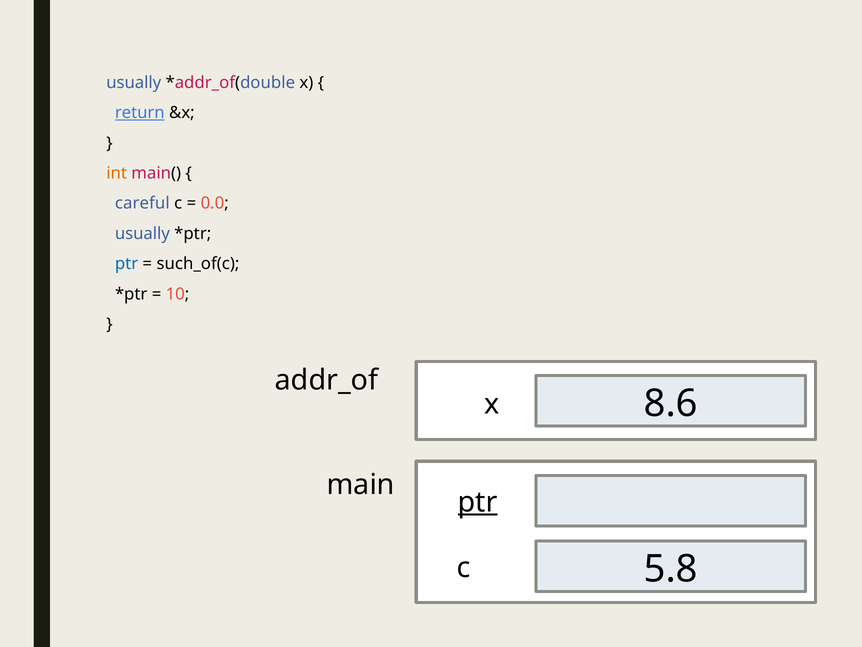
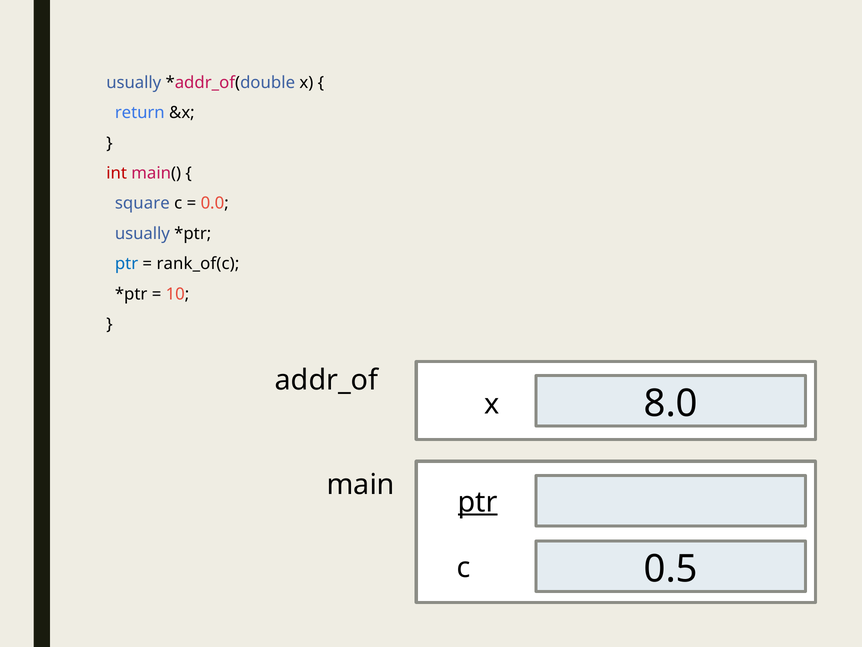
return underline: present -> none
int colour: orange -> red
careful: careful -> square
such_of(c: such_of(c -> rank_of(c
8.6: 8.6 -> 8.0
5.8: 5.8 -> 0.5
